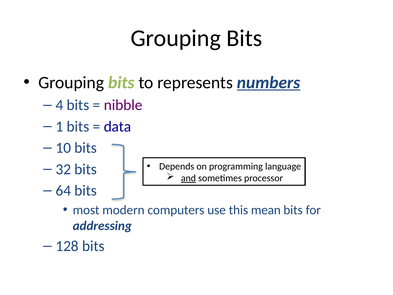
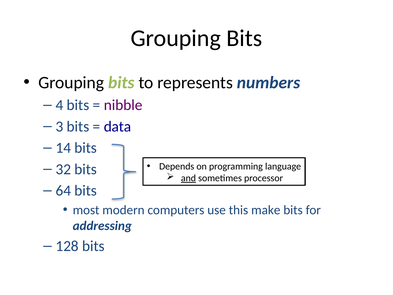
numbers underline: present -> none
1: 1 -> 3
10: 10 -> 14
mean: mean -> make
